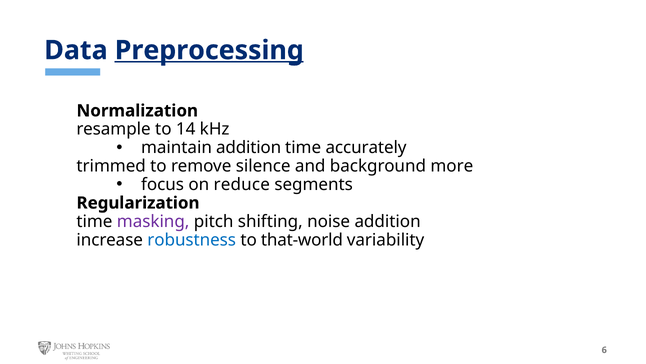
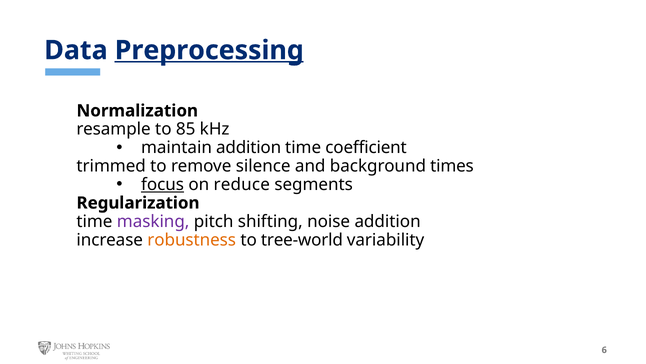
14: 14 -> 85
accurately: accurately -> coefficient
more: more -> times
focus underline: none -> present
robustness colour: blue -> orange
that-world: that-world -> tree-world
